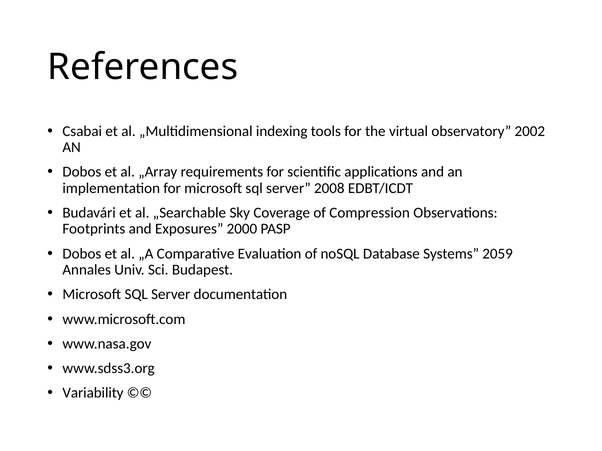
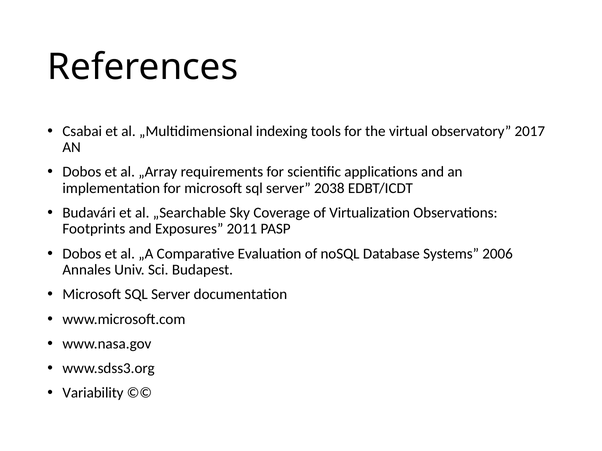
2002: 2002 -> 2017
2008: 2008 -> 2038
Compression: Compression -> Virtualization
2000: 2000 -> 2011
2059: 2059 -> 2006
